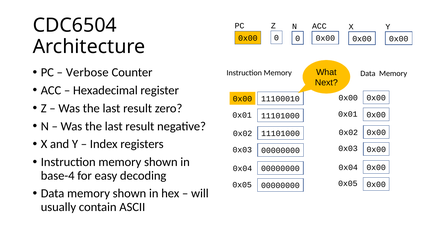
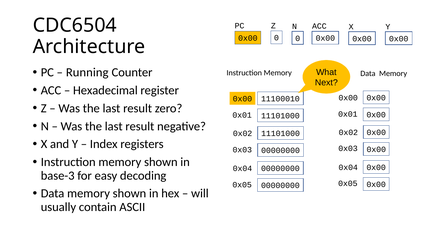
Verbose: Verbose -> Running
base-4: base-4 -> base-3
